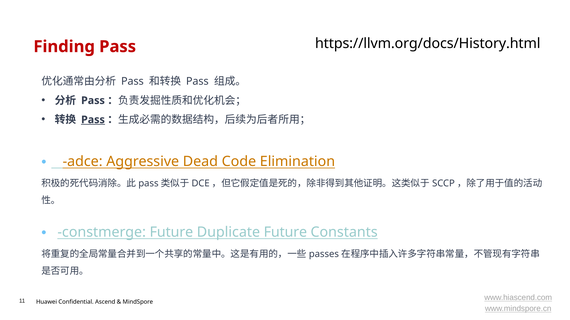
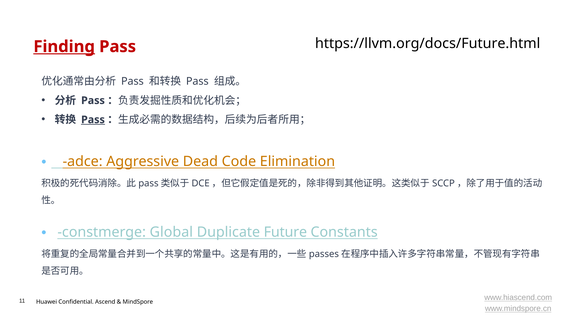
https://llvm.org/docs/History.html: https://llvm.org/docs/History.html -> https://llvm.org/docs/Future.html
Finding underline: none -> present
constmerge Future: Future -> Global
